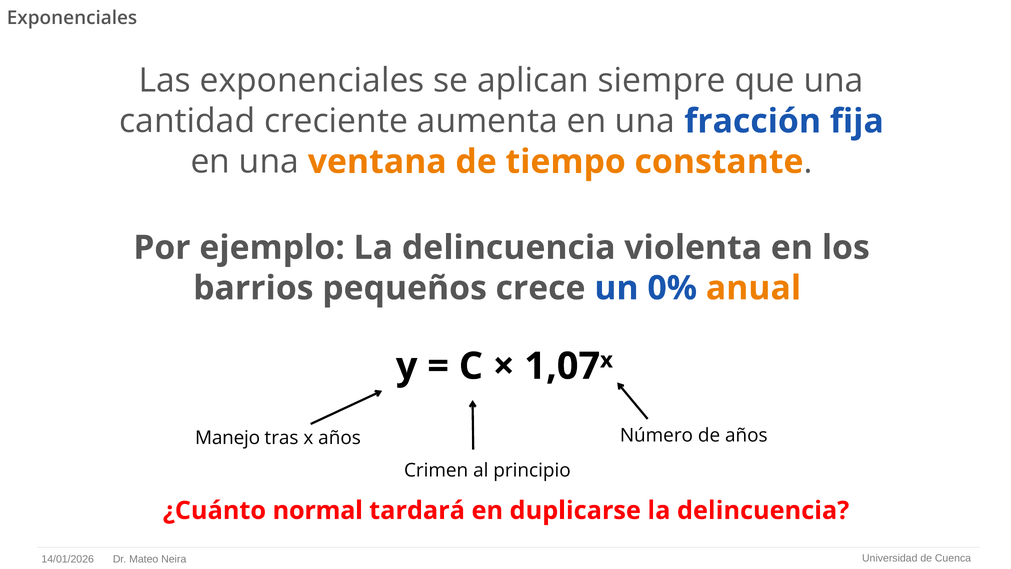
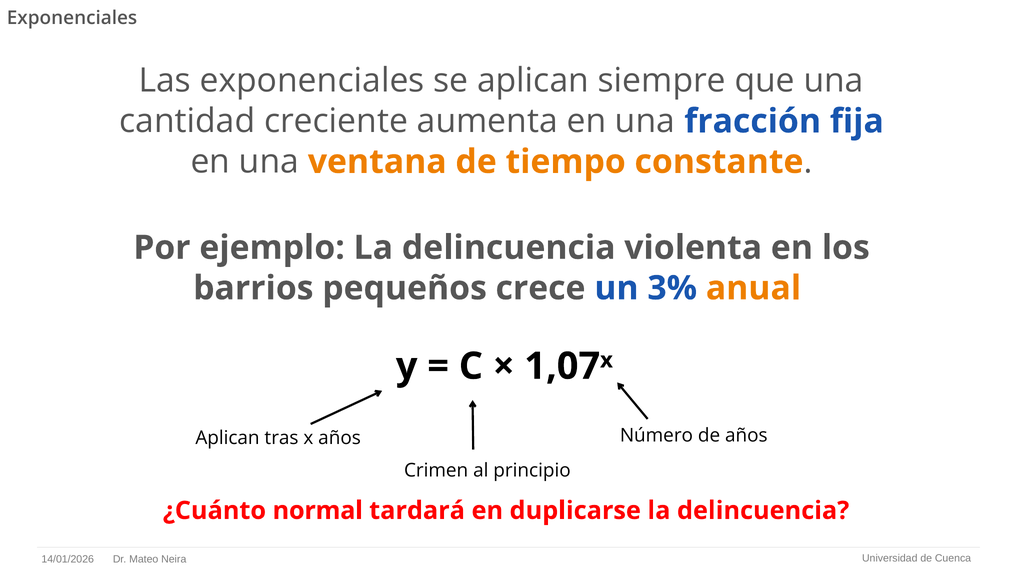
0%: 0% -> 3%
Manejo at (228, 438): Manejo -> Aplican
